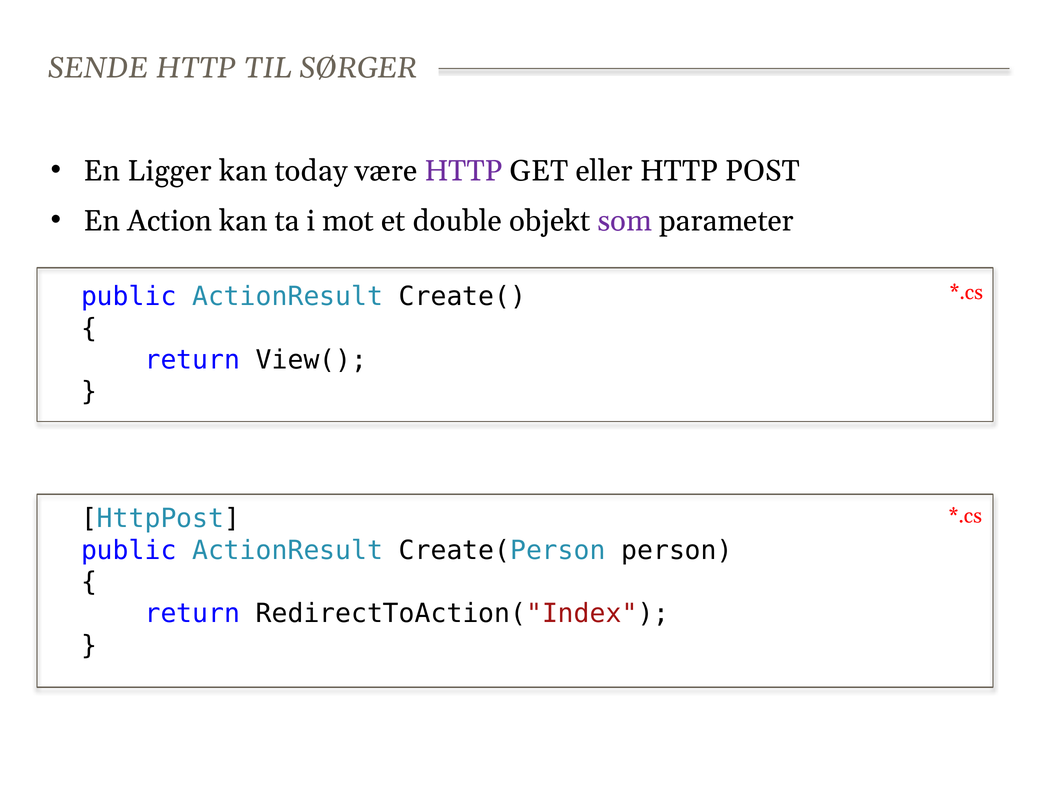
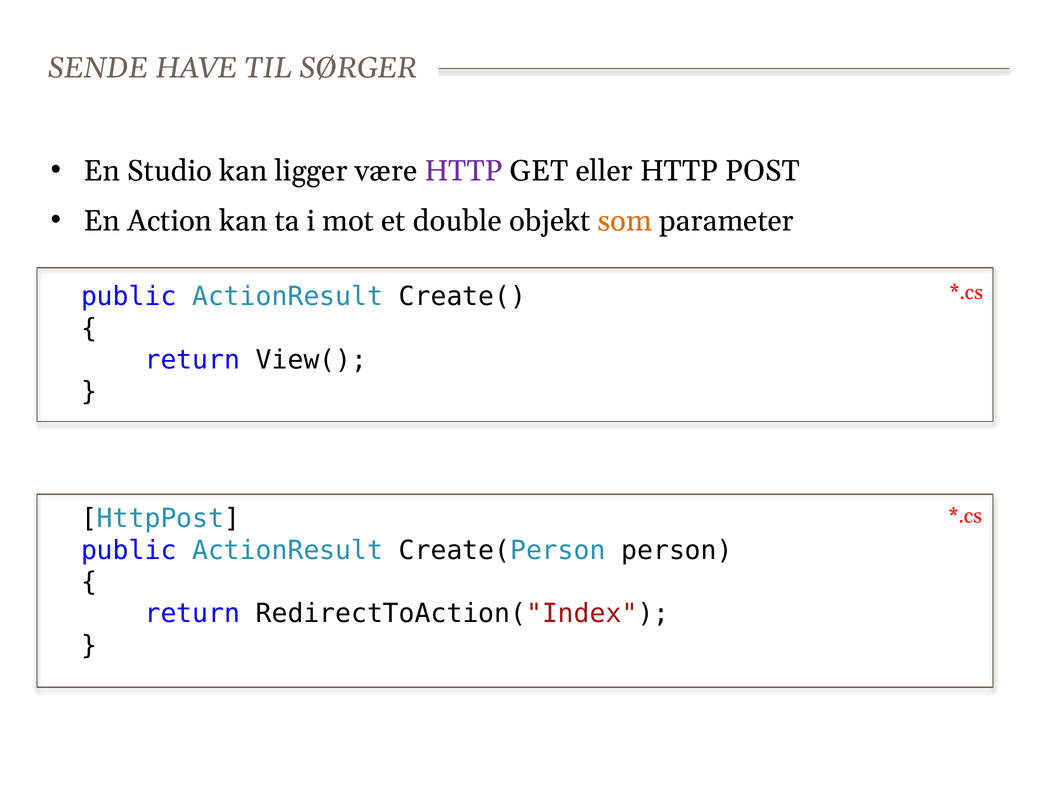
SENDE HTTP: HTTP -> HAVE
Ligger: Ligger -> Studio
today: today -> ligger
som colour: purple -> orange
